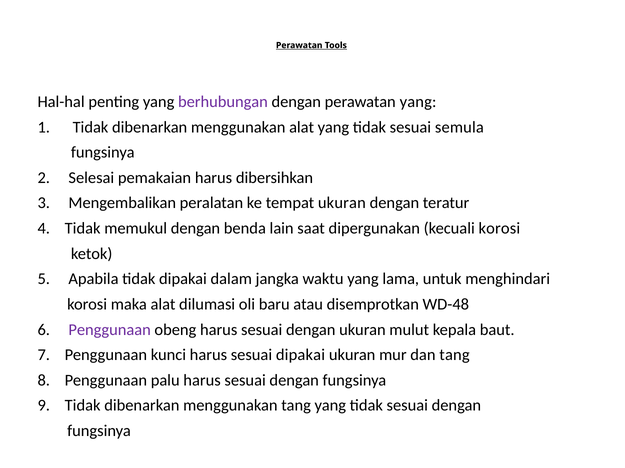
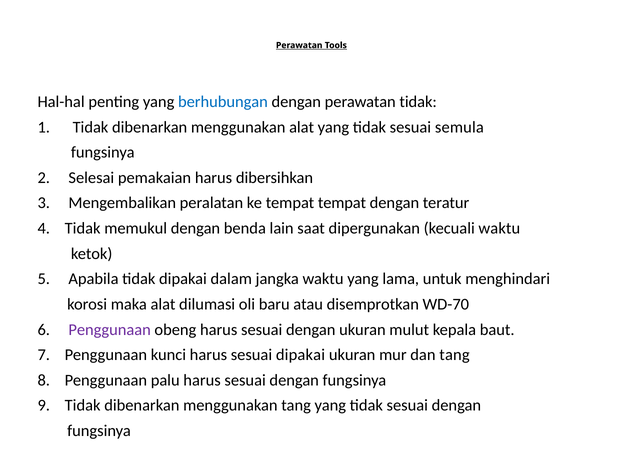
berhubungan colour: purple -> blue
perawatan yang: yang -> tidak
tempat ukuran: ukuran -> tempat
kecuali korosi: korosi -> waktu
WD-48: WD-48 -> WD-70
